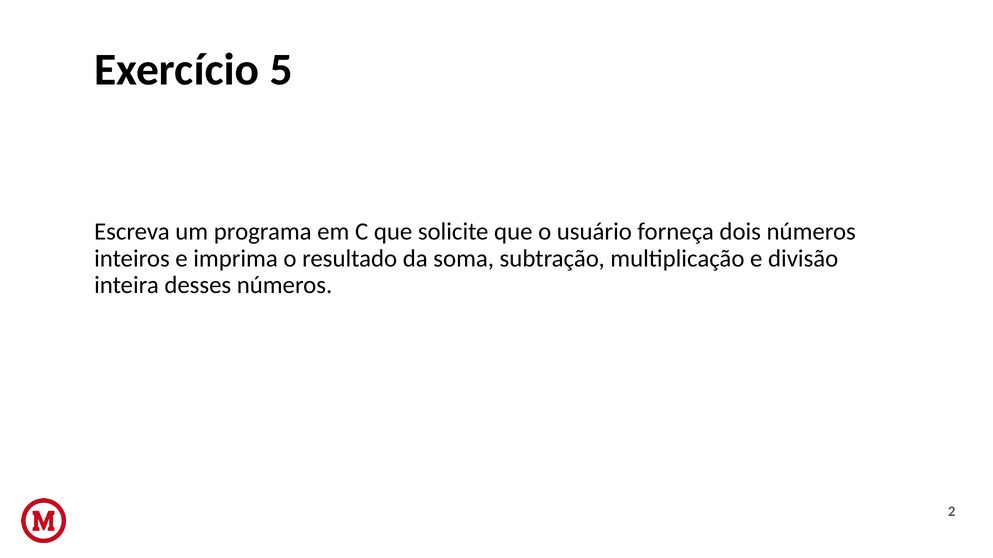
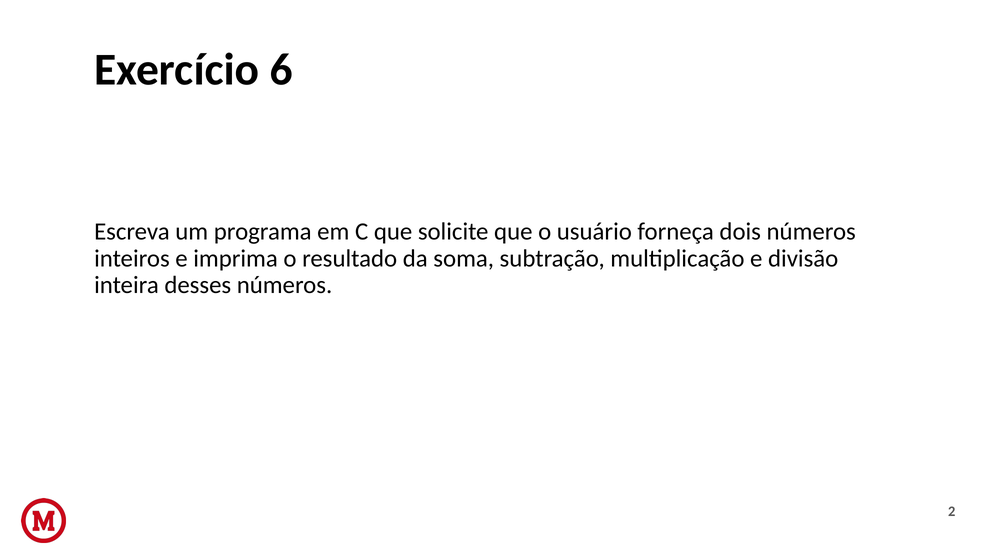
5: 5 -> 6
